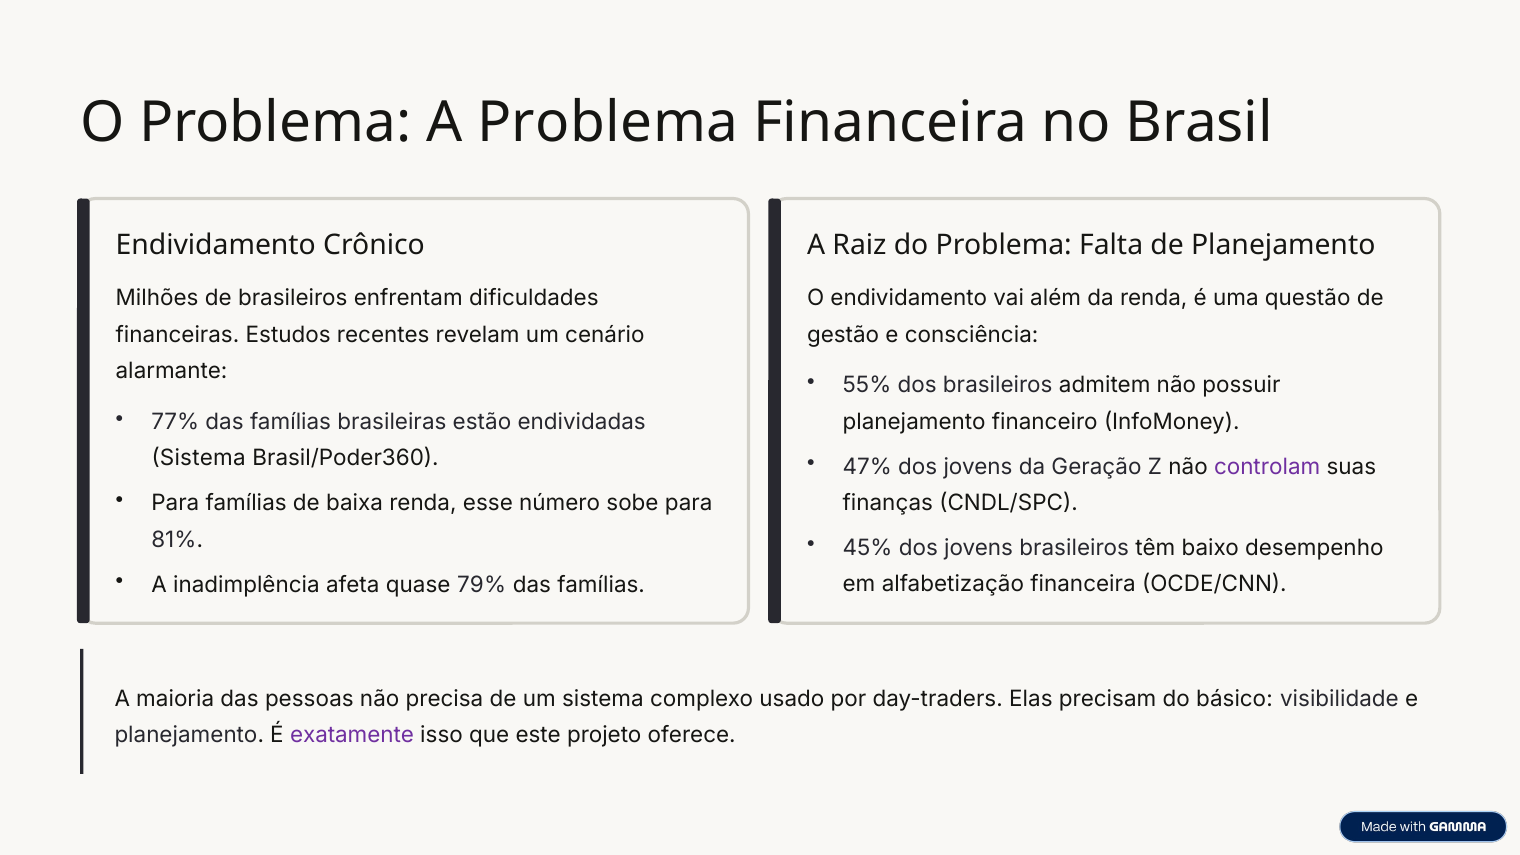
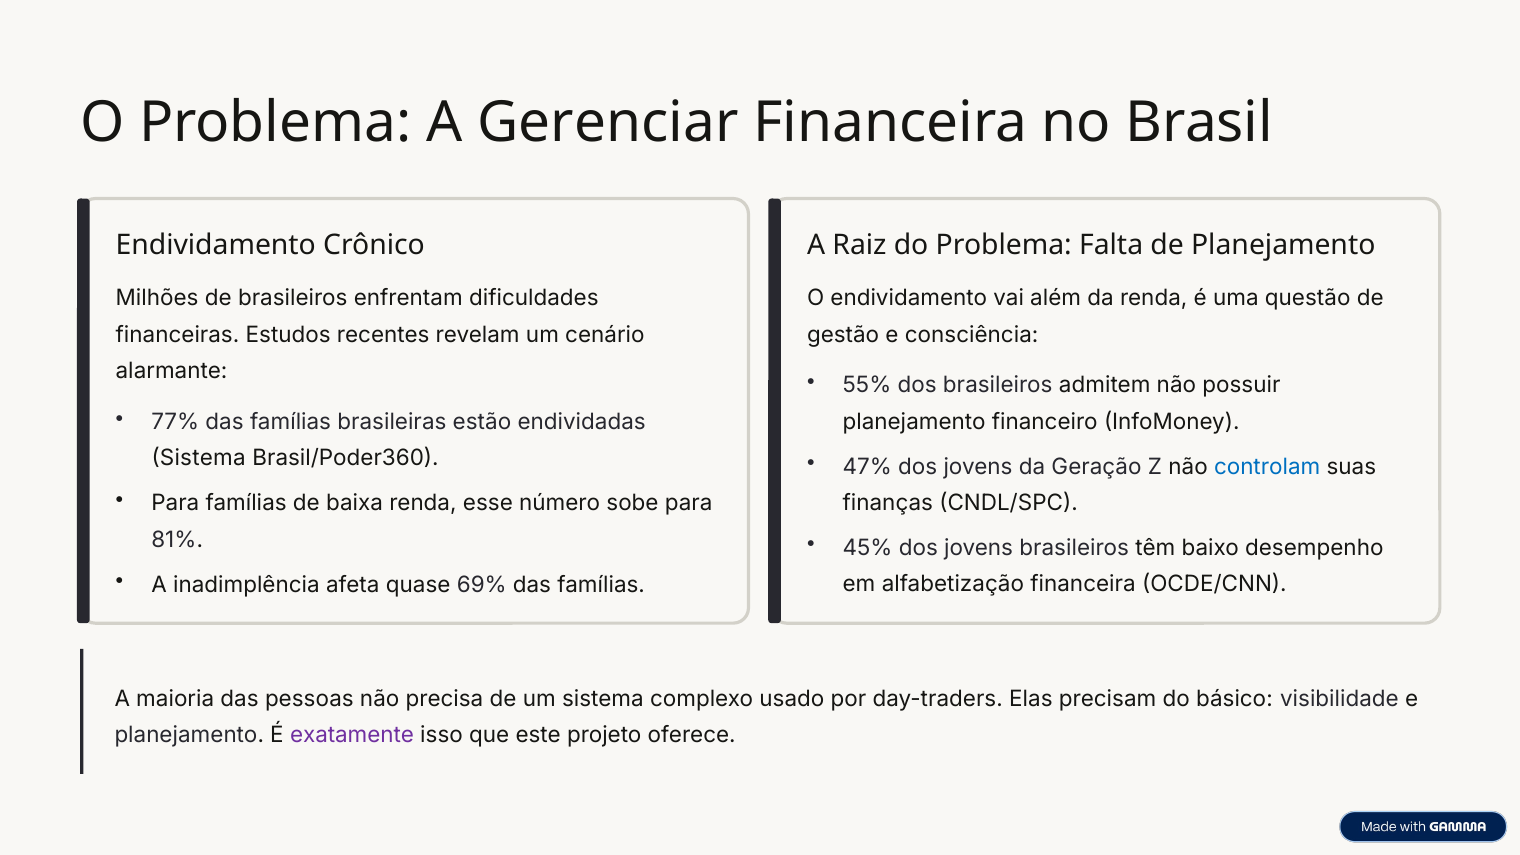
A Problema: Problema -> Gerenciar
controlam colour: purple -> blue
79%: 79% -> 69%
